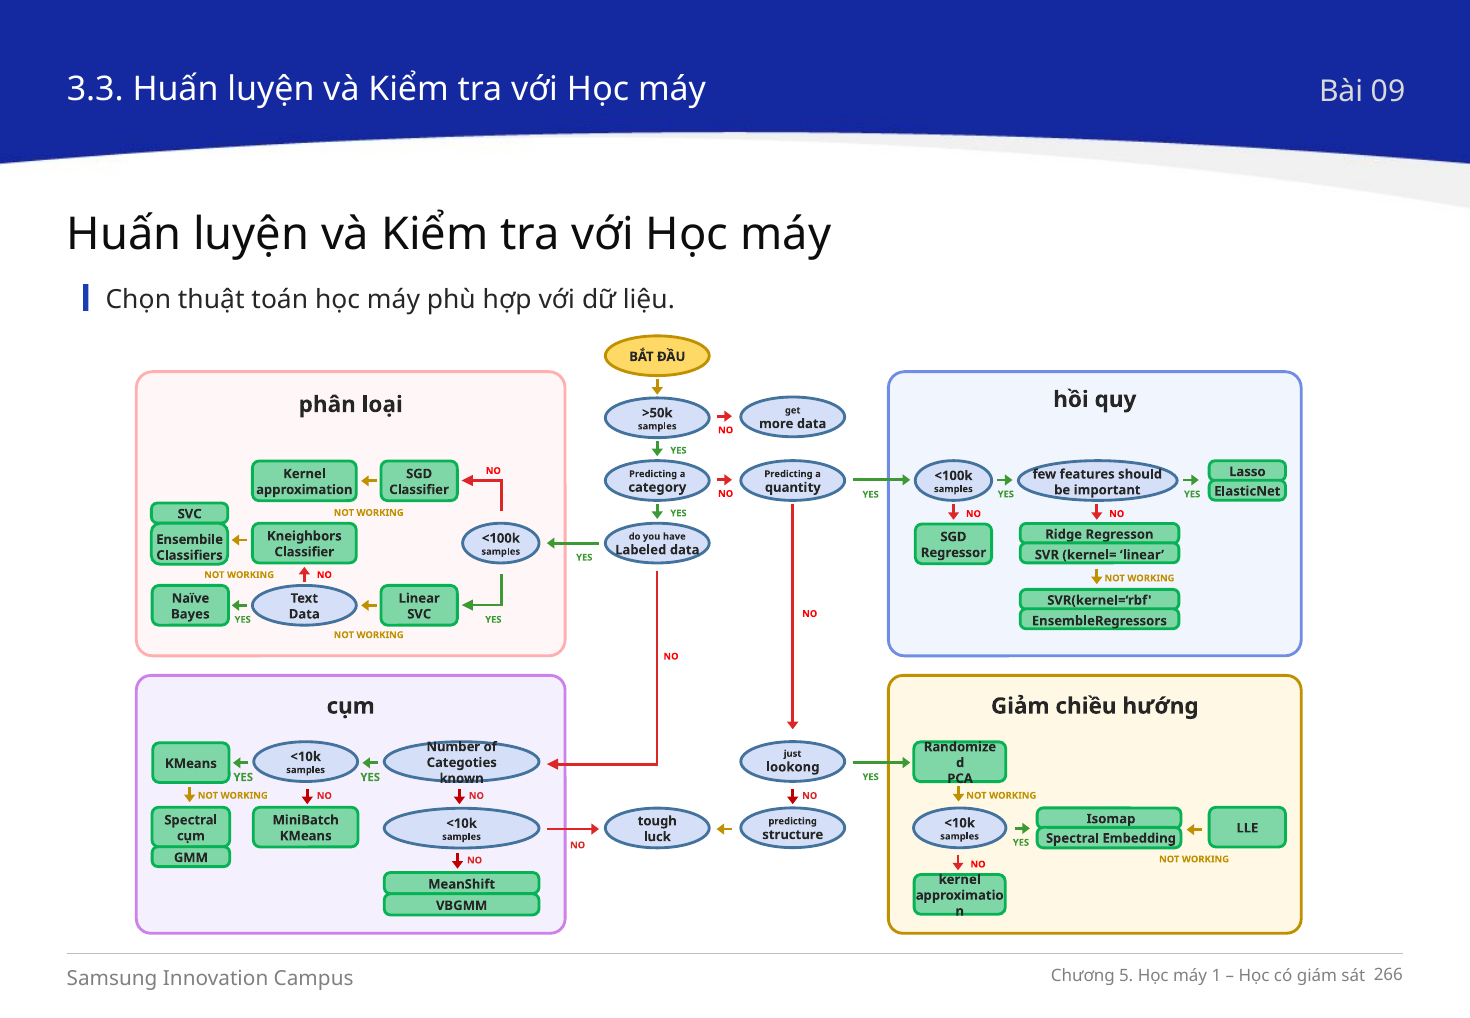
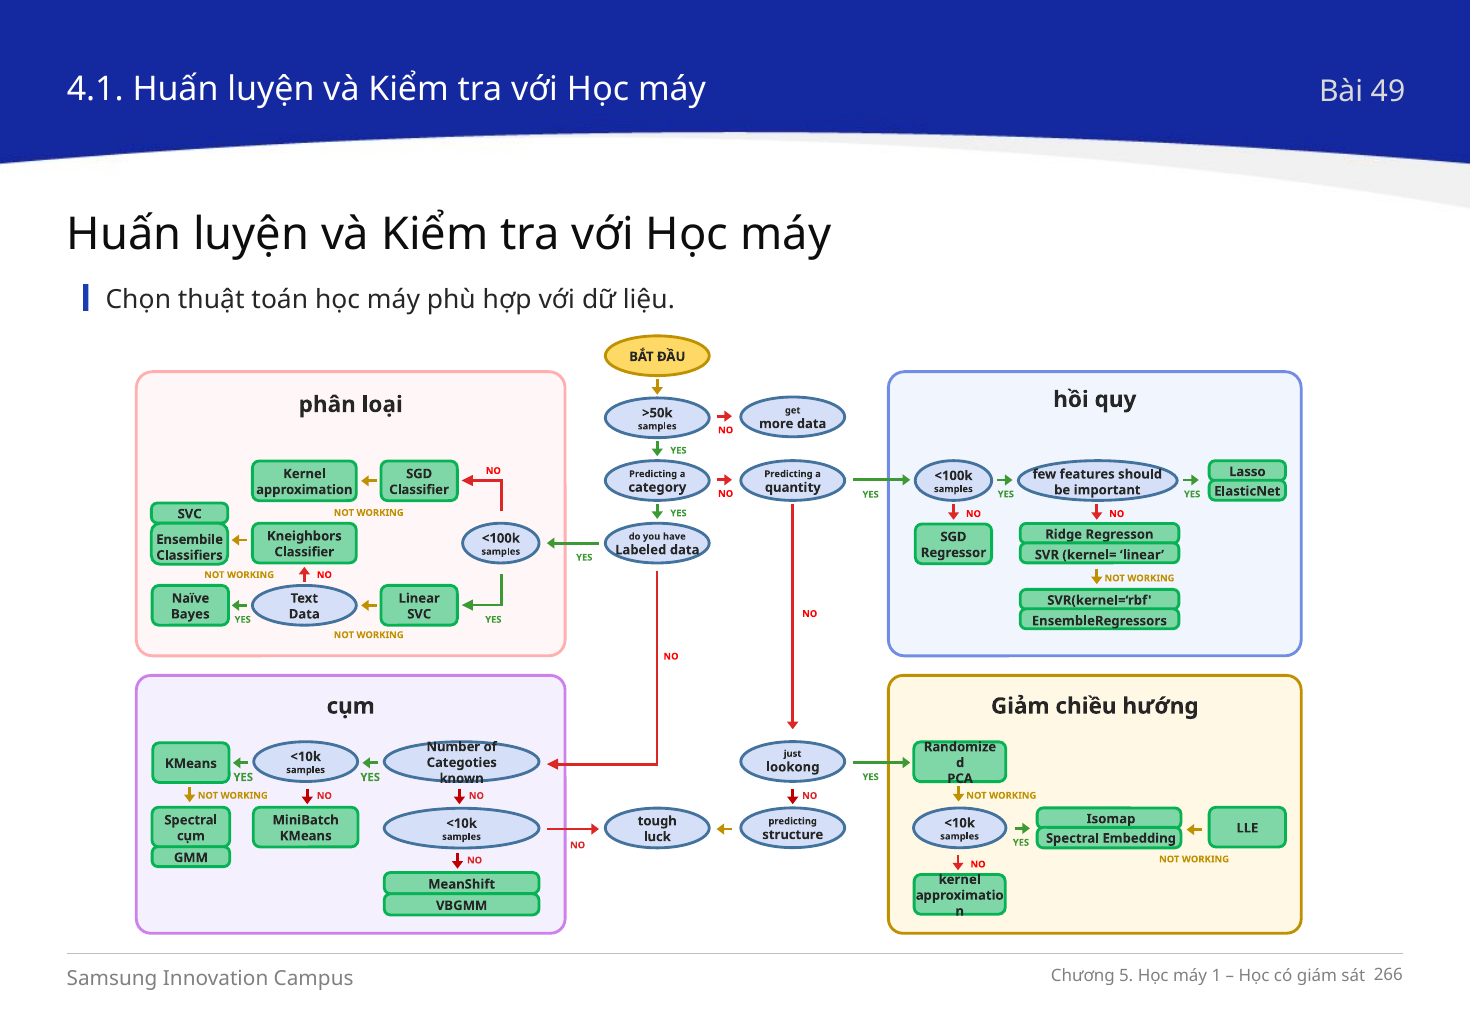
3.3: 3.3 -> 4.1
09: 09 -> 49
